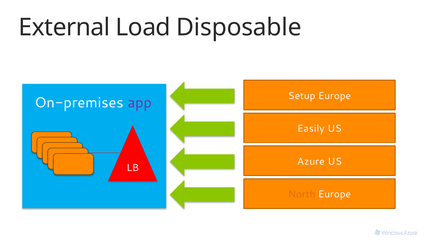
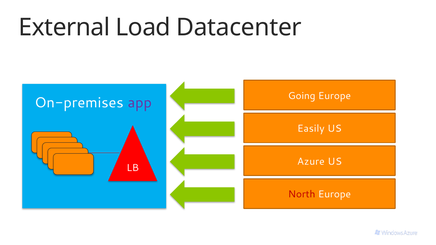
Disposable: Disposable -> Datacenter
Setup: Setup -> Going
North colour: orange -> red
